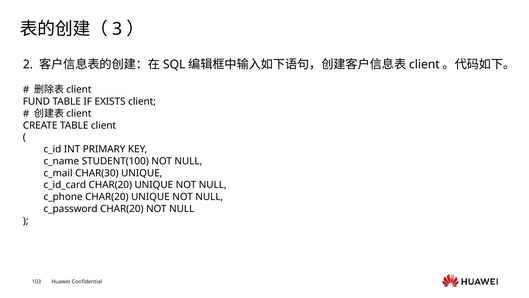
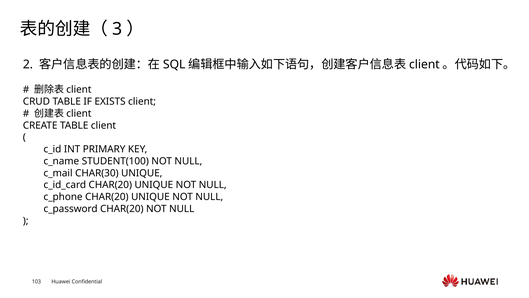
FUND: FUND -> CRUD
